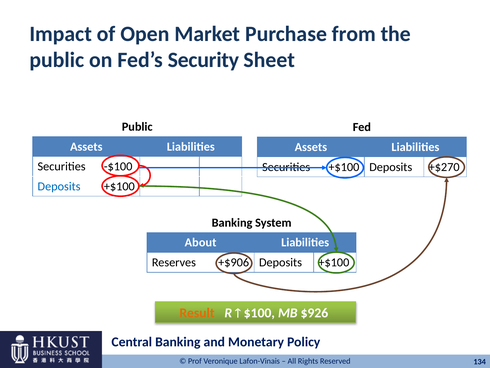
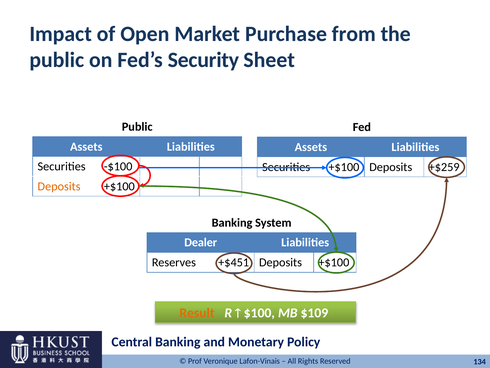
+$270: +$270 -> +$259
Deposits at (59, 186) colour: blue -> orange
About: About -> Dealer
+$906: +$906 -> +$451
$926: $926 -> $109
